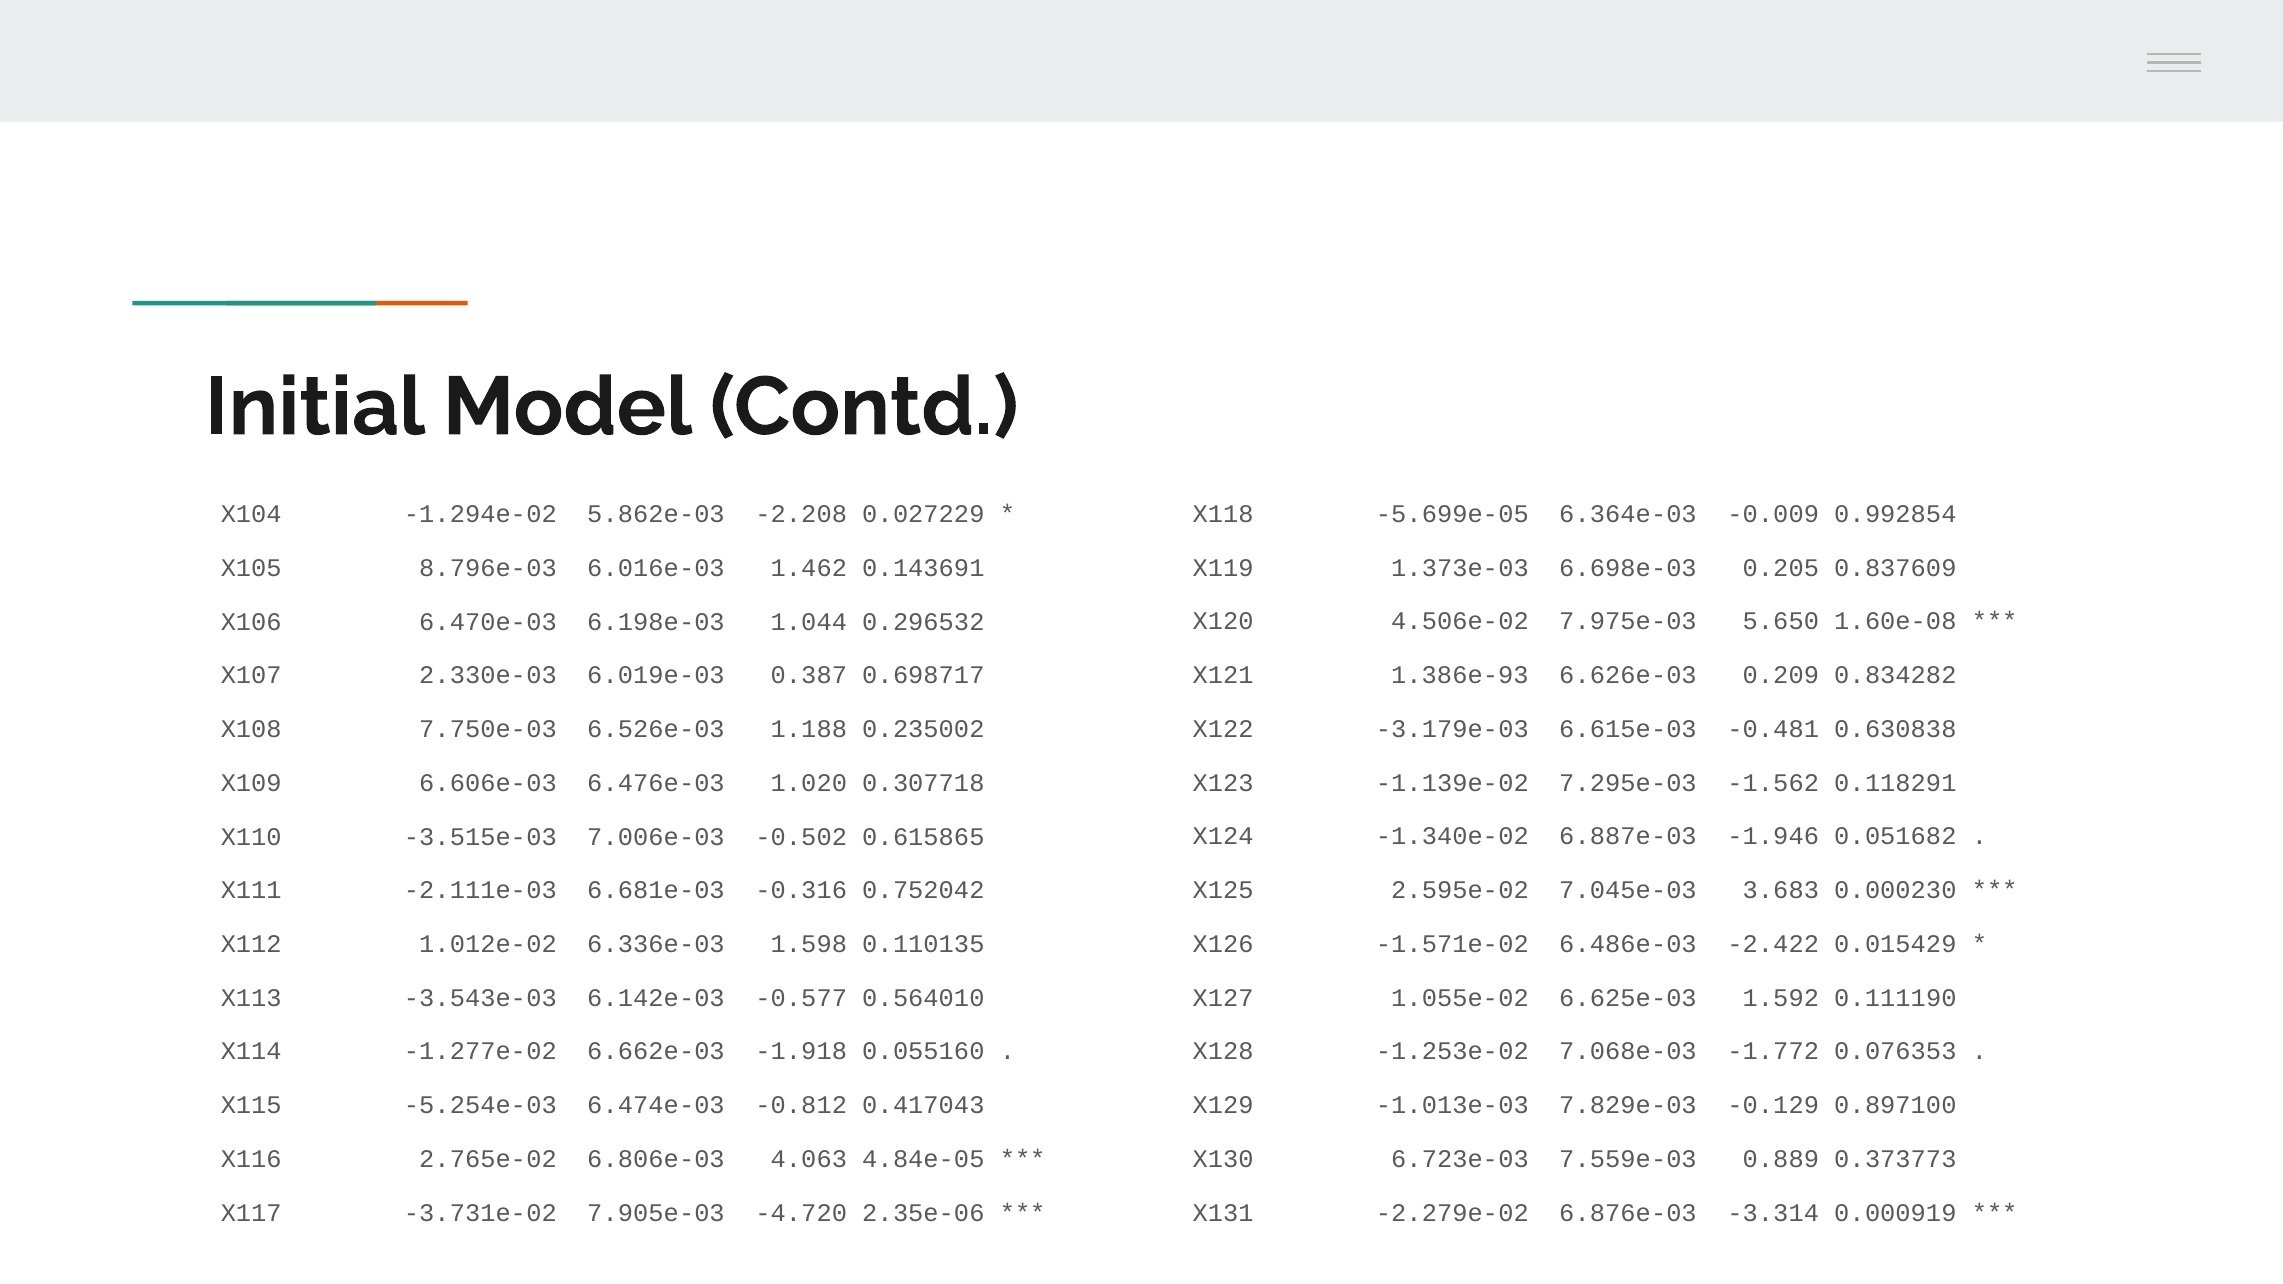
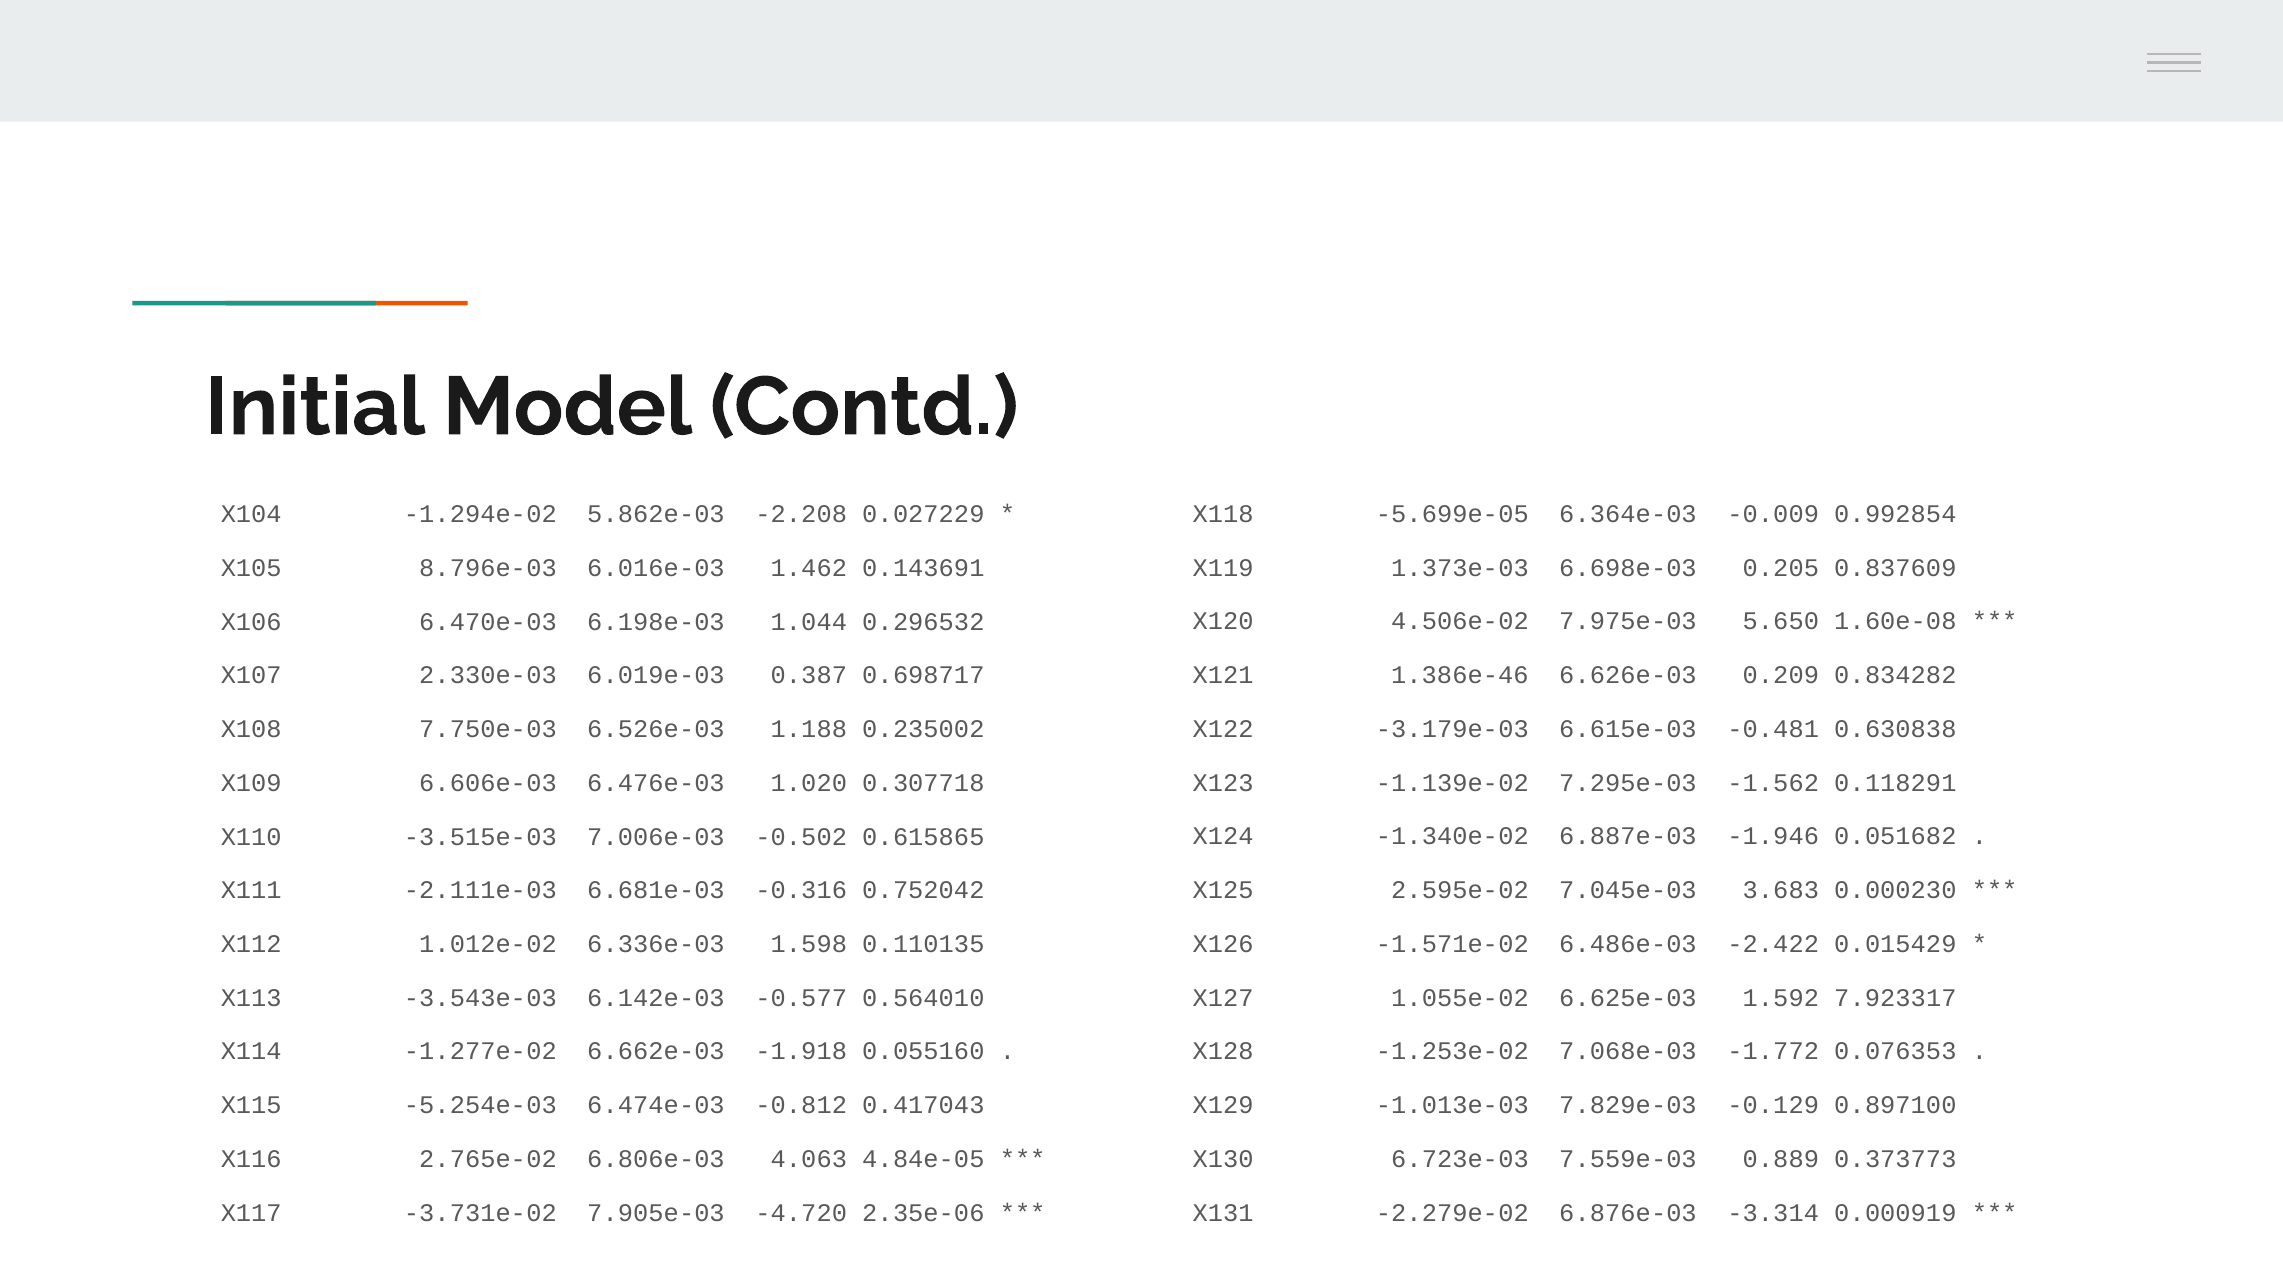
1.386e-93: 1.386e-93 -> 1.386e-46
0.111190: 0.111190 -> 7.923317
